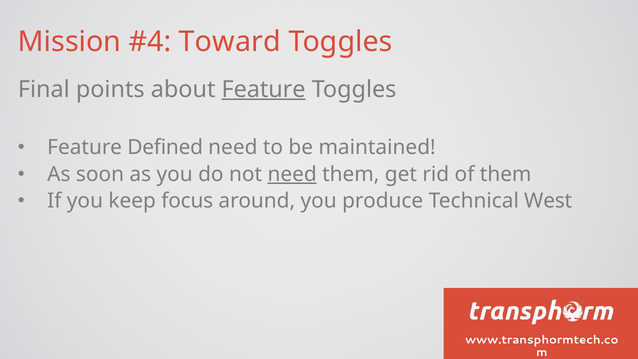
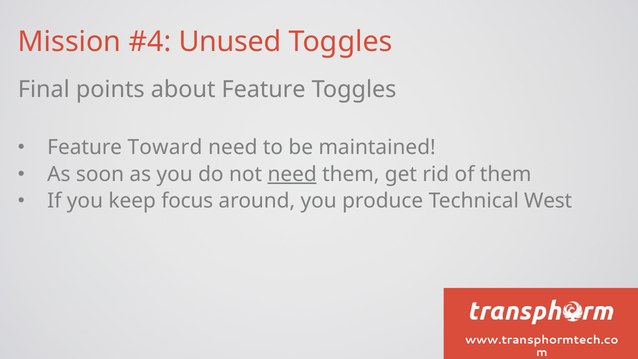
Toward: Toward -> Unused
Feature at (264, 89) underline: present -> none
Defined: Defined -> Toward
